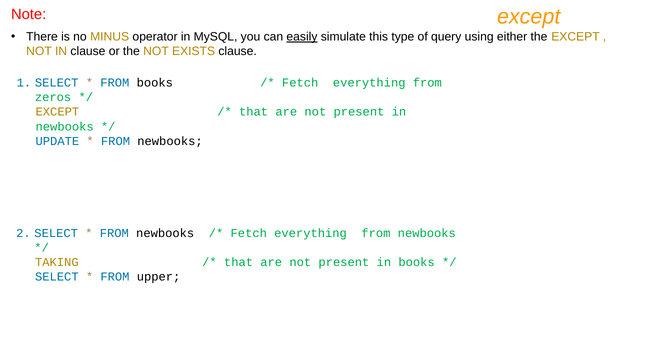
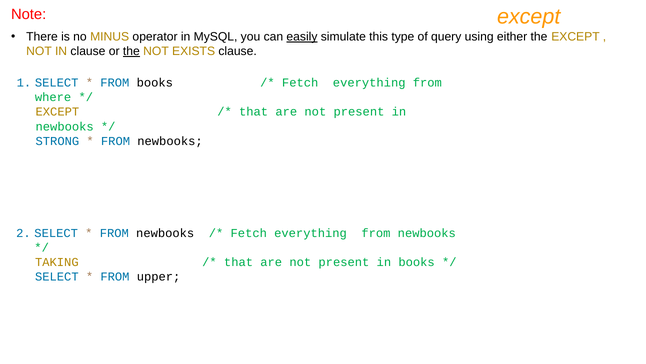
the at (131, 51) underline: none -> present
zeros: zeros -> where
UPDATE: UPDATE -> STRONG
